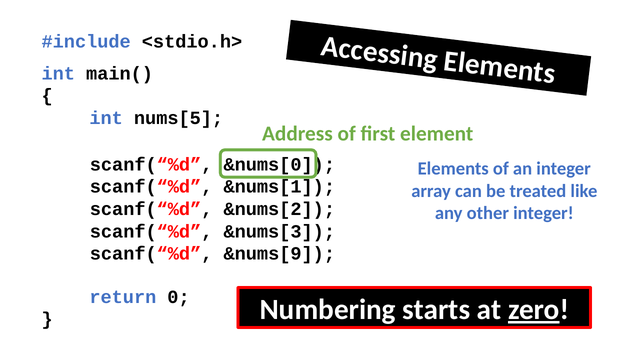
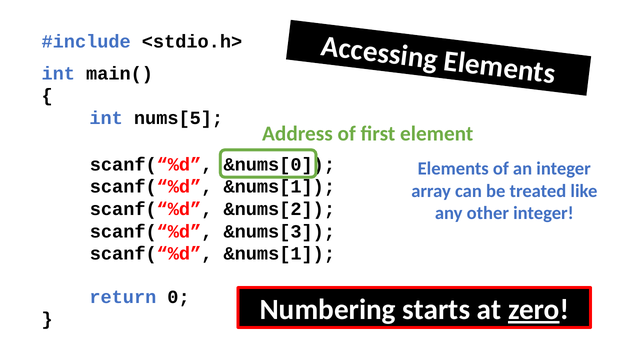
&nums[9 at (279, 254): &nums[9 -> &nums[1
